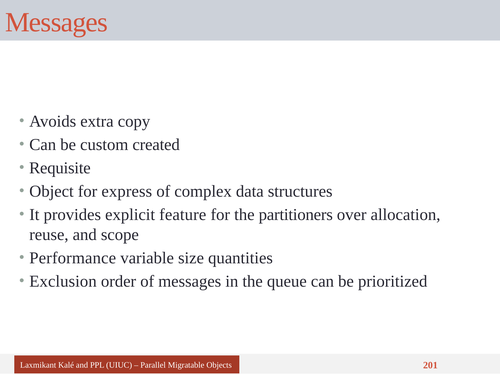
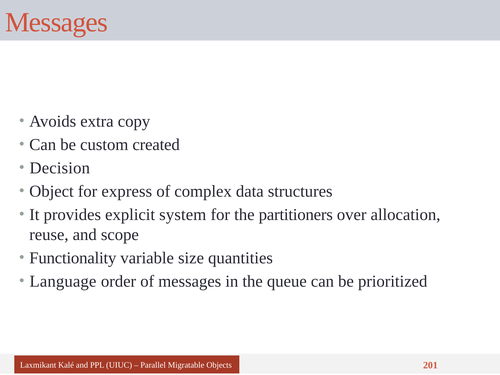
Requisite: Requisite -> Decision
feature: feature -> system
Performance: Performance -> Functionality
Exclusion: Exclusion -> Language
